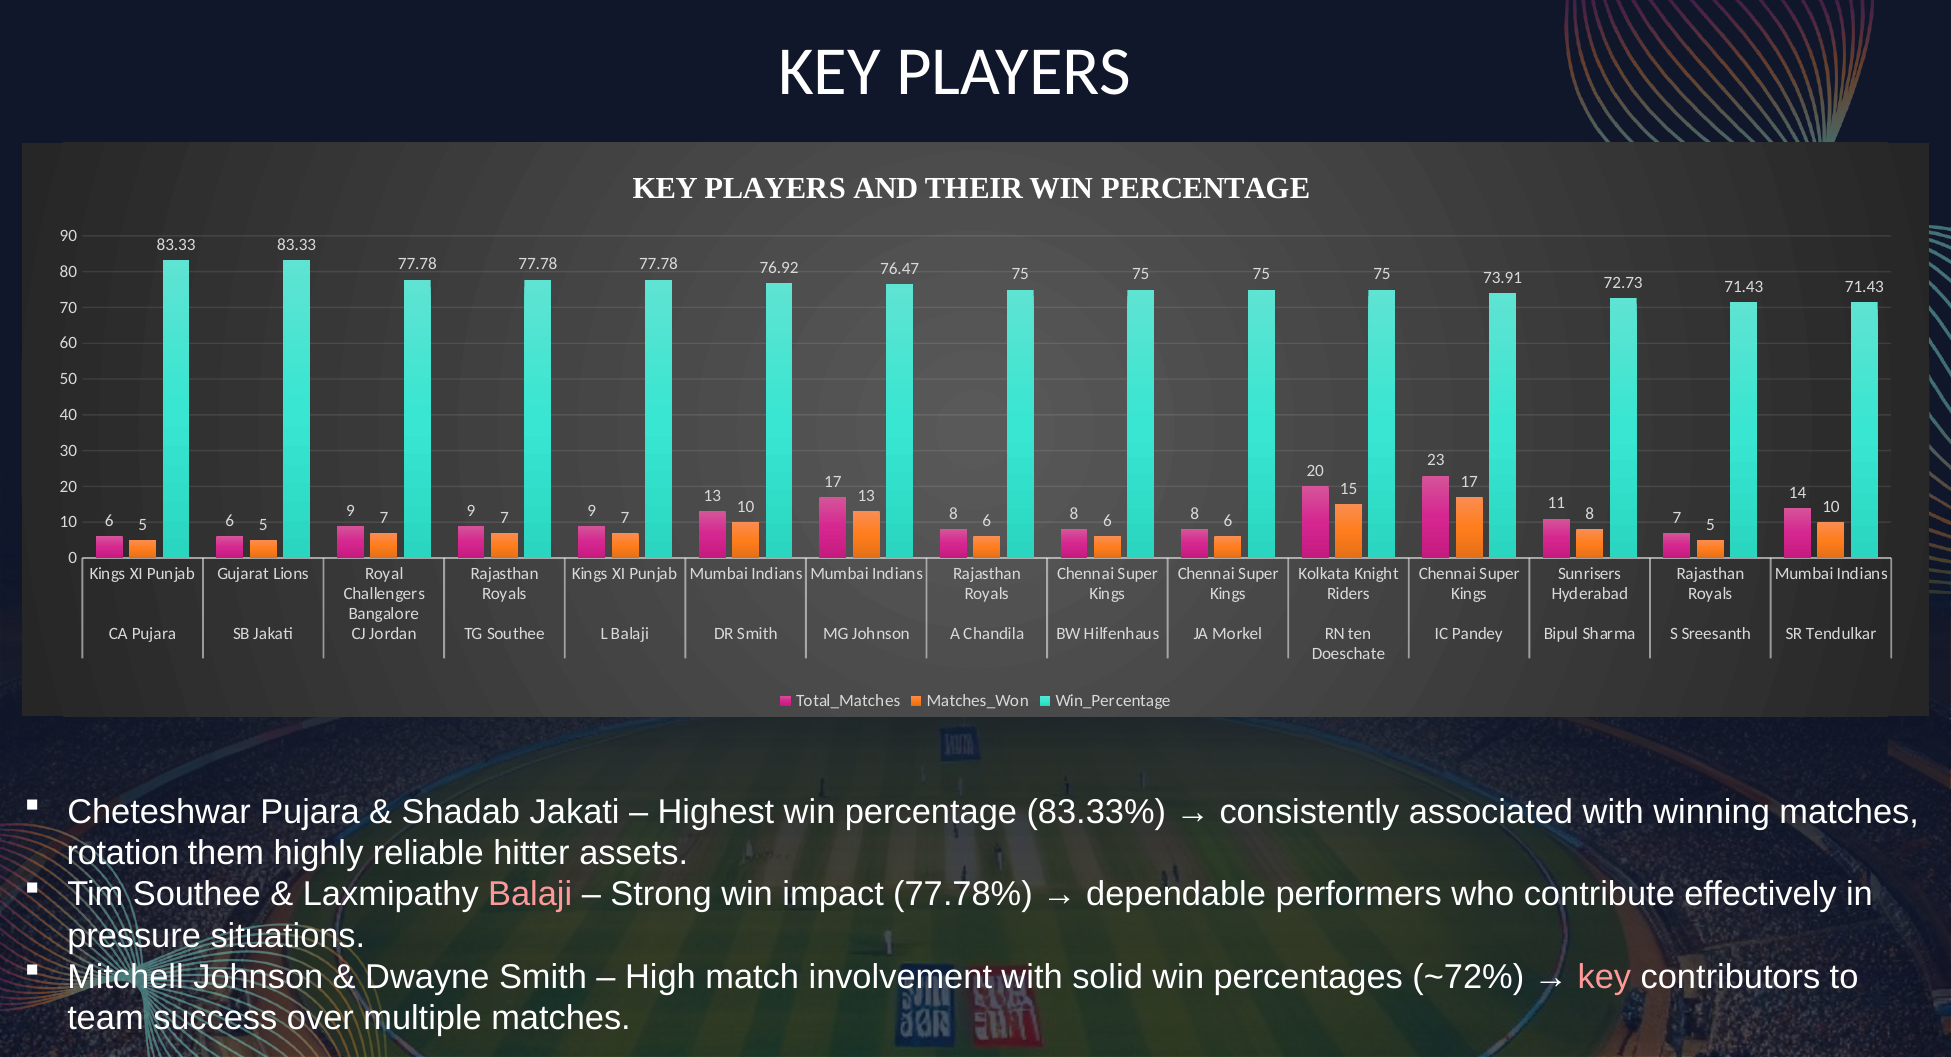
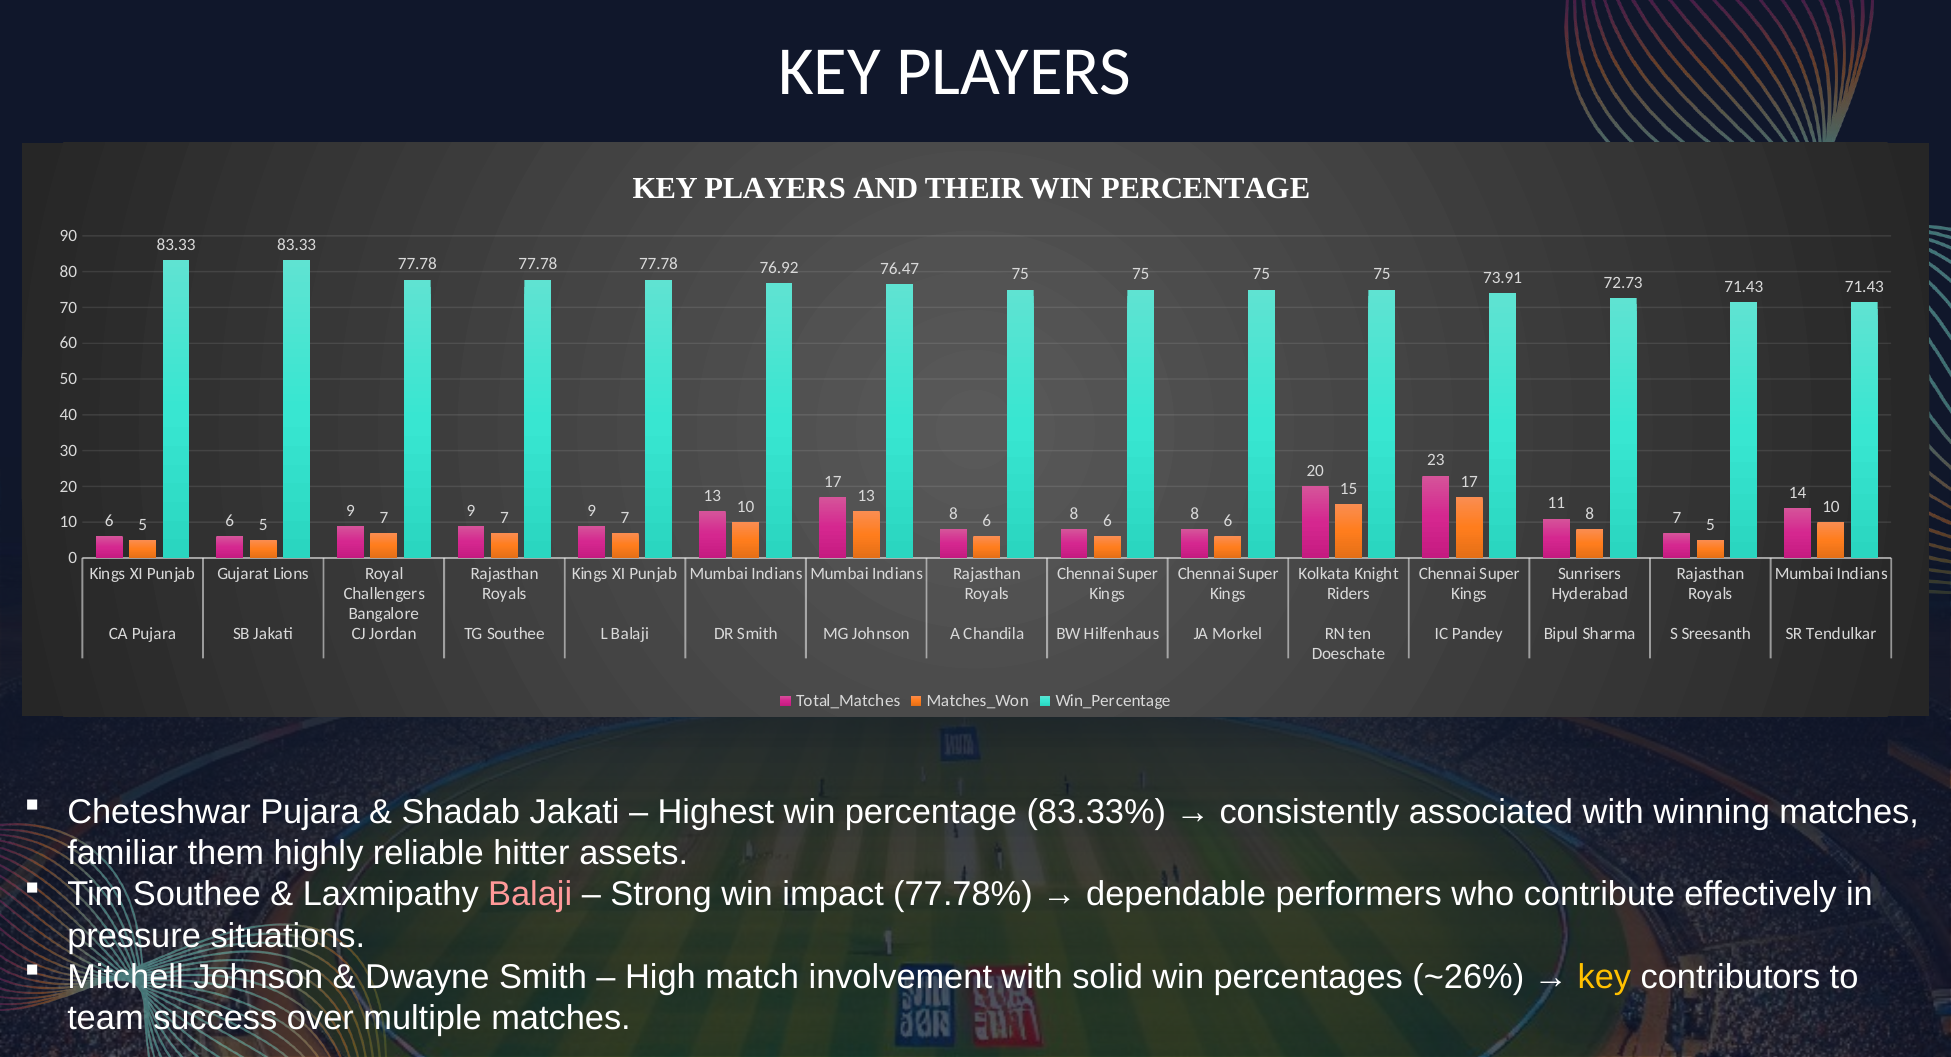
rotation: rotation -> familiar
~72%: ~72% -> ~26%
key at (1604, 977) colour: pink -> yellow
